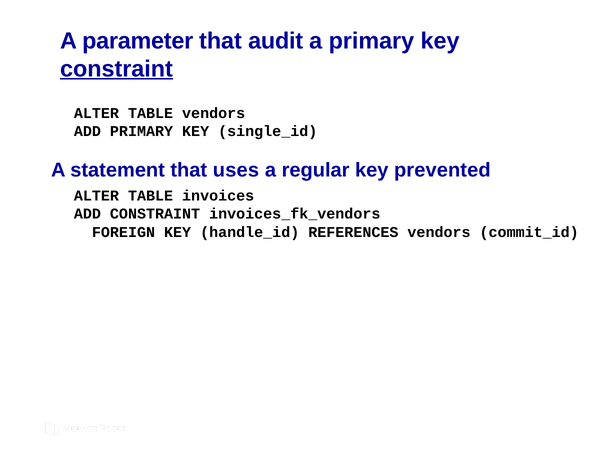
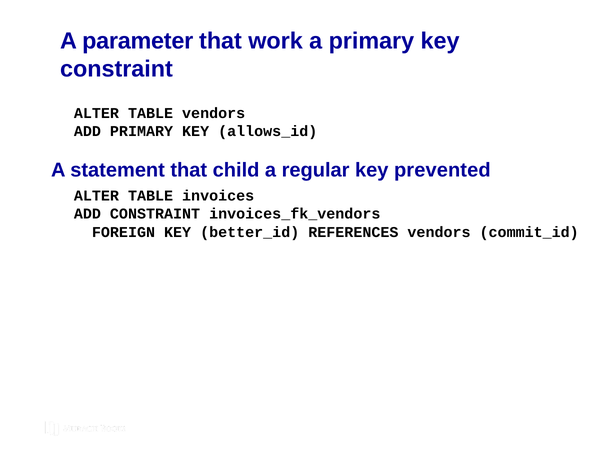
audit: audit -> work
constraint at (116, 69) underline: present -> none
single_id: single_id -> allows_id
uses: uses -> child
handle_id: handle_id -> better_id
